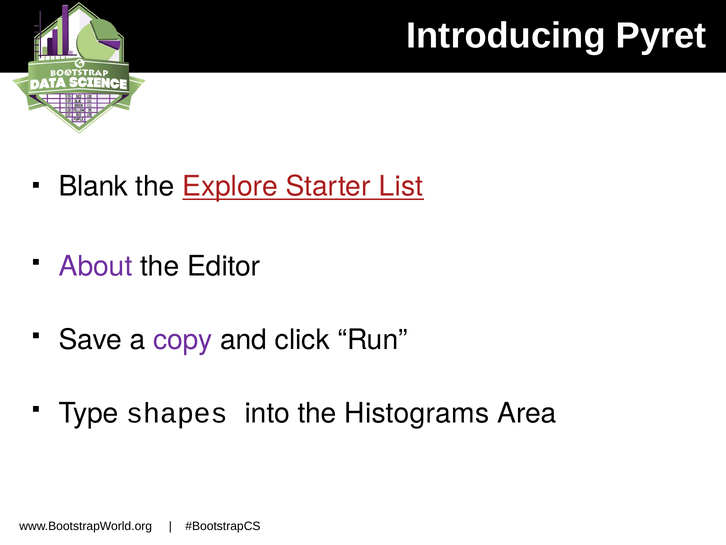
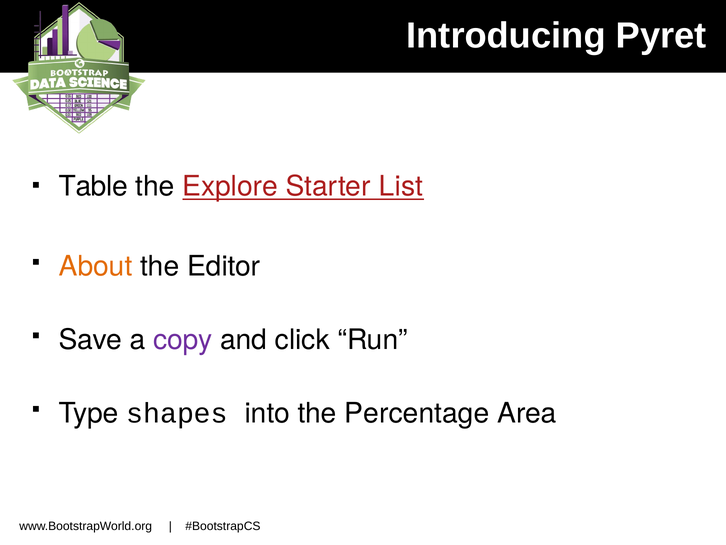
Blank: Blank -> Table
About colour: purple -> orange
Histograms: Histograms -> Percentage
